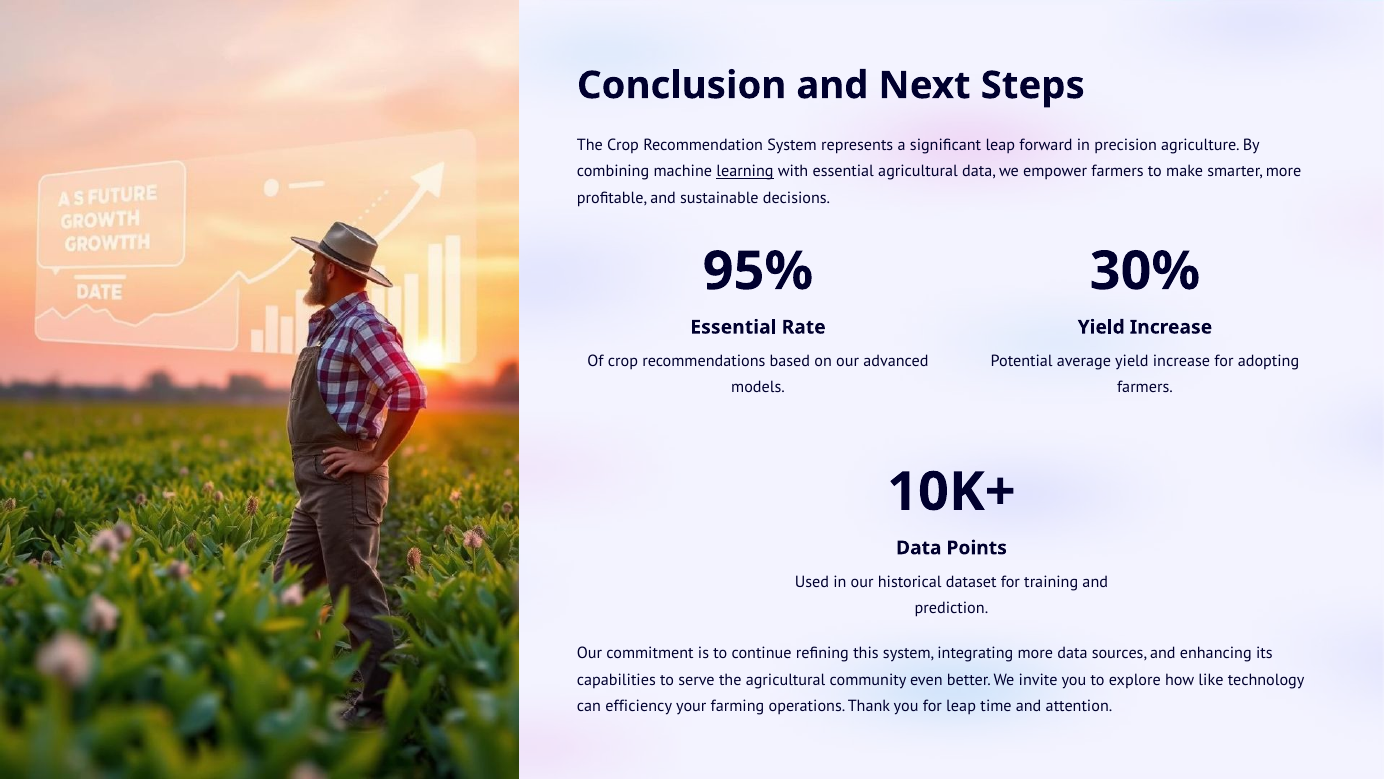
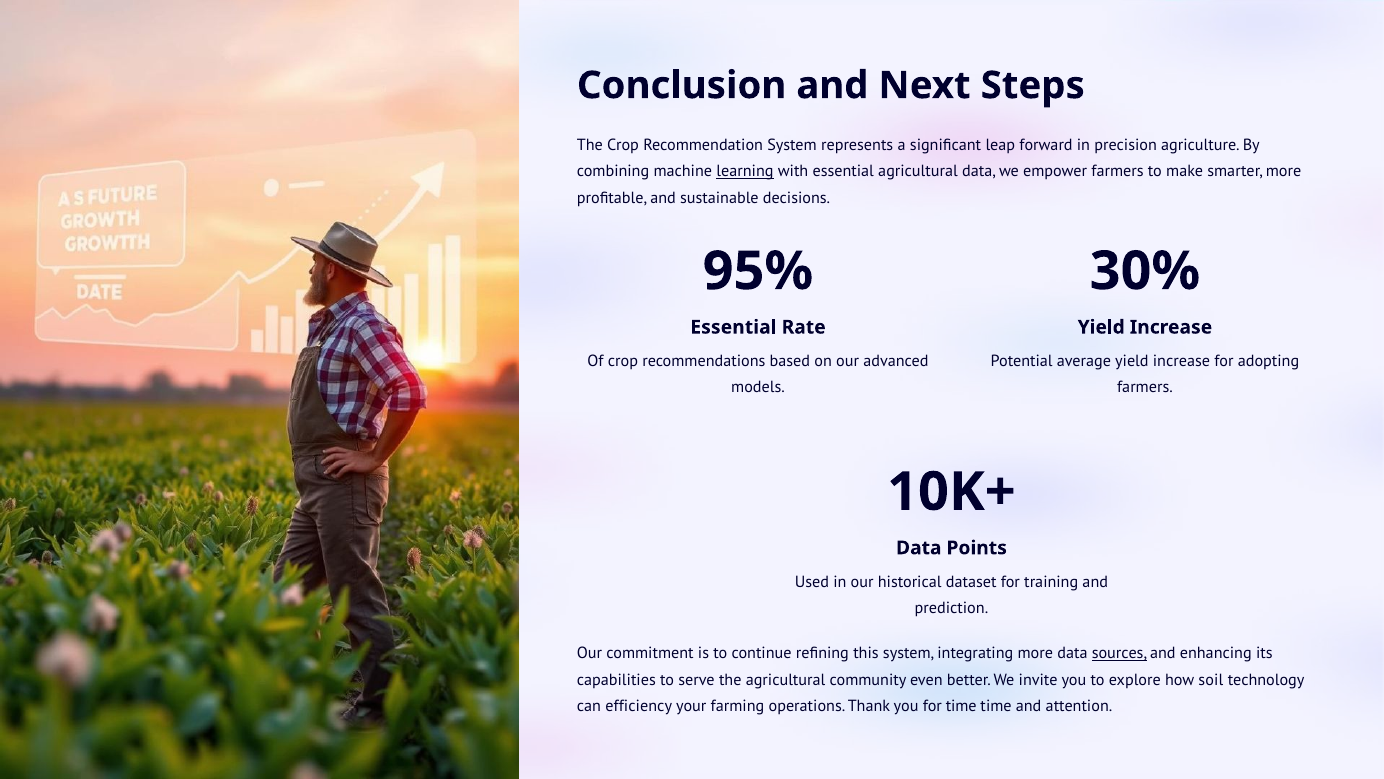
sources underline: none -> present
like: like -> soil
for leap: leap -> time
